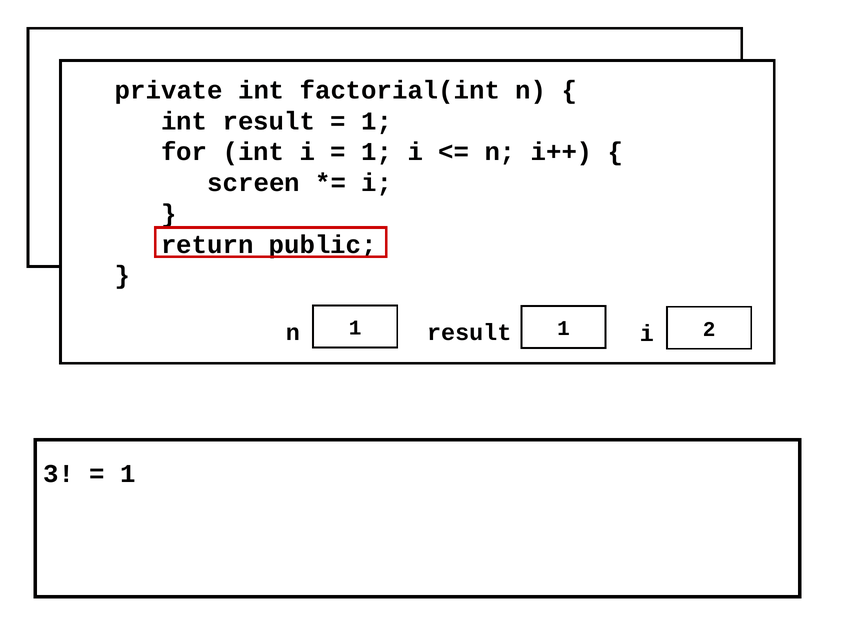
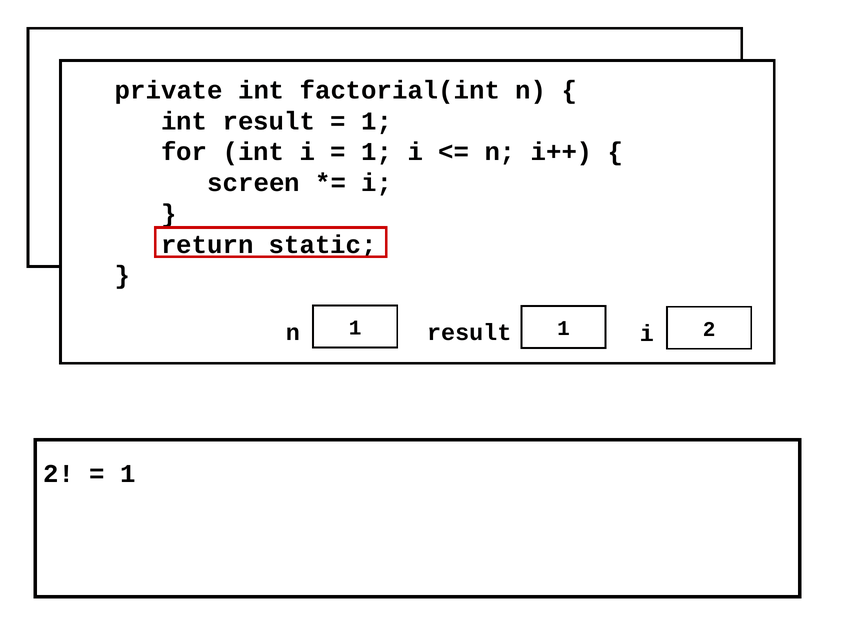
return public: public -> static
3 at (59, 473): 3 -> 2
